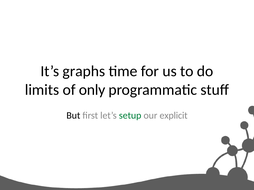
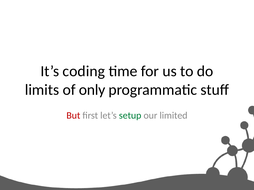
graphs: graphs -> coding
But colour: black -> red
explicit: explicit -> limited
